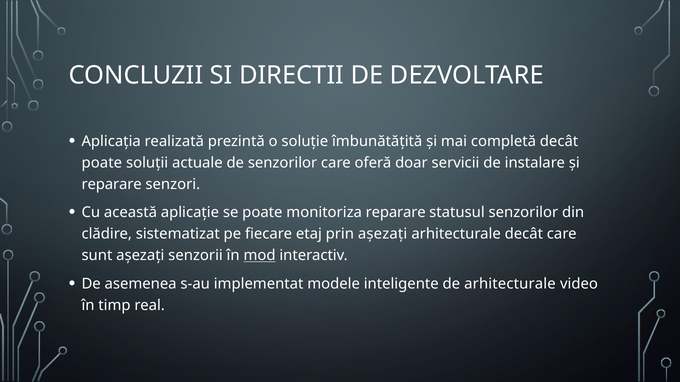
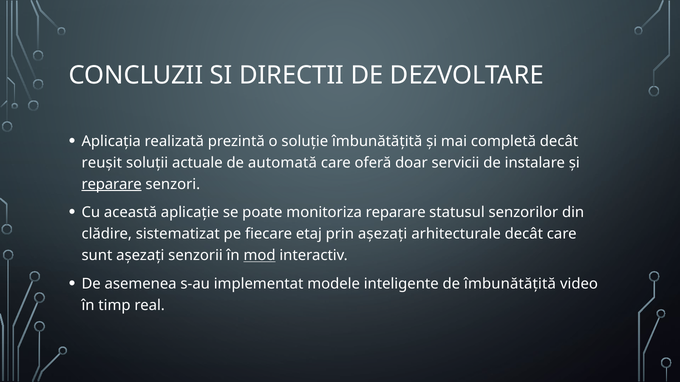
poate at (102, 163): poate -> reușit
de senzorilor: senzorilor -> automată
reparare at (112, 184) underline: none -> present
de arhitecturale: arhitecturale -> îmbunătățită
